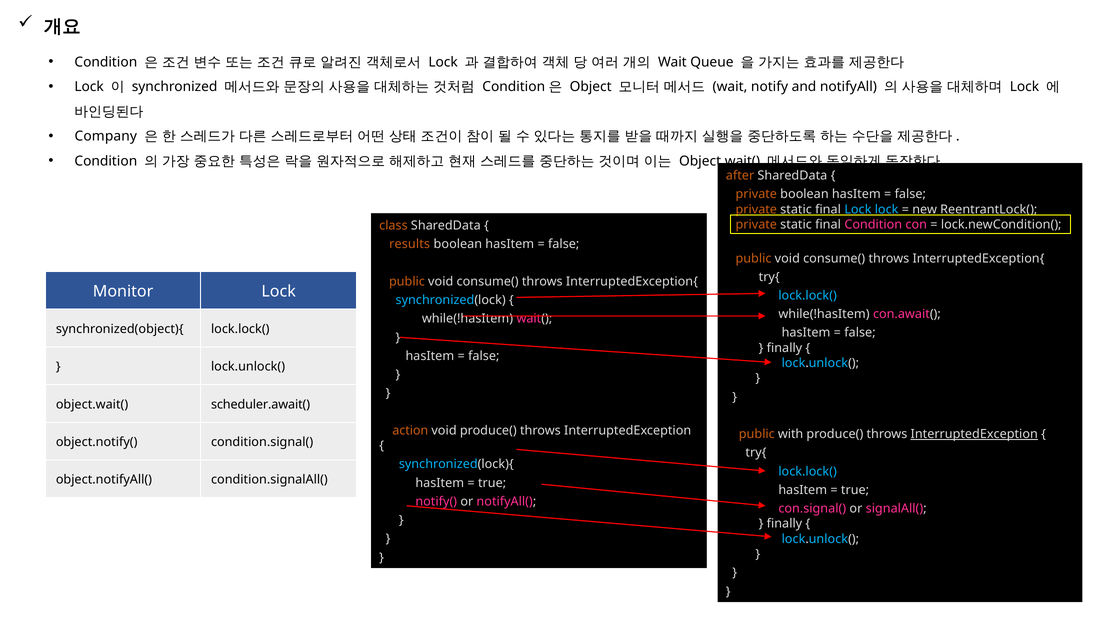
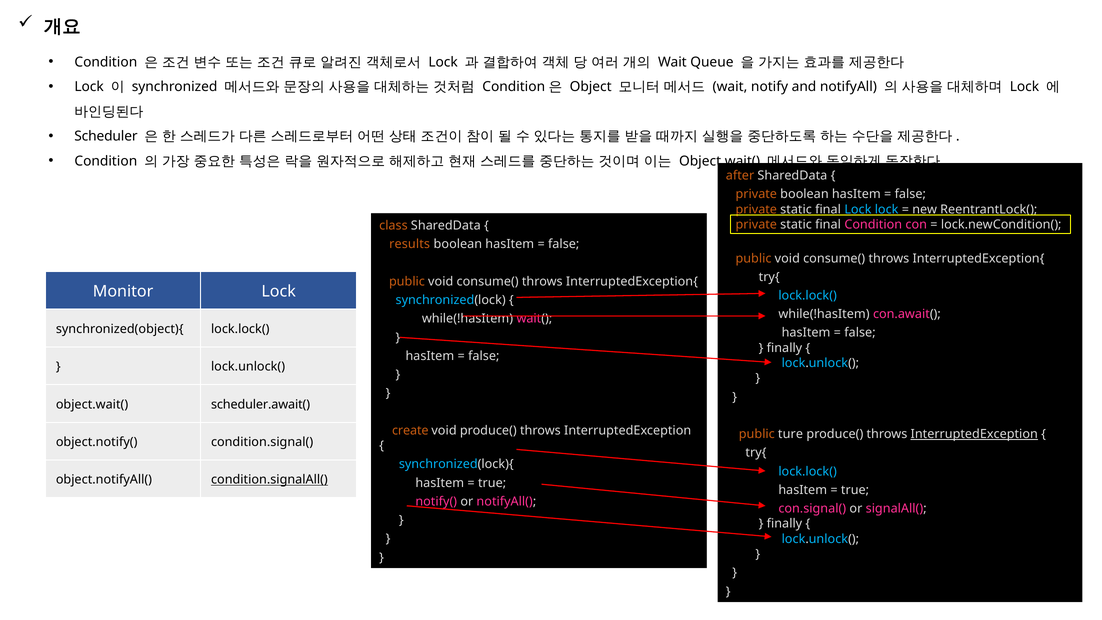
Company: Company -> Scheduler
action: action -> create
with: with -> ture
condition.signalAll( underline: none -> present
